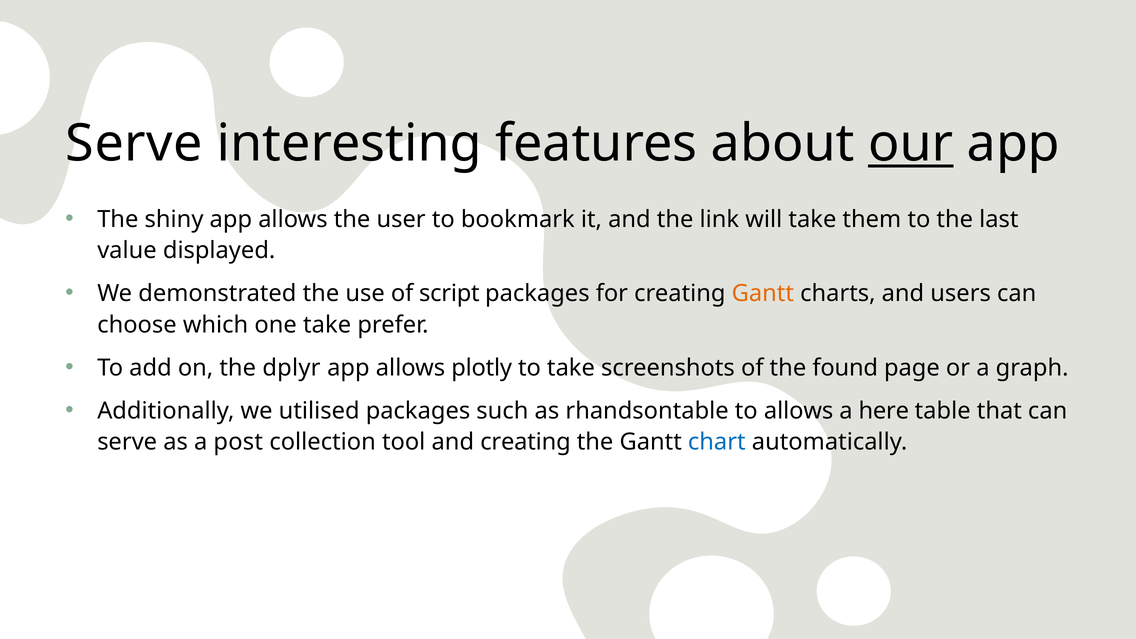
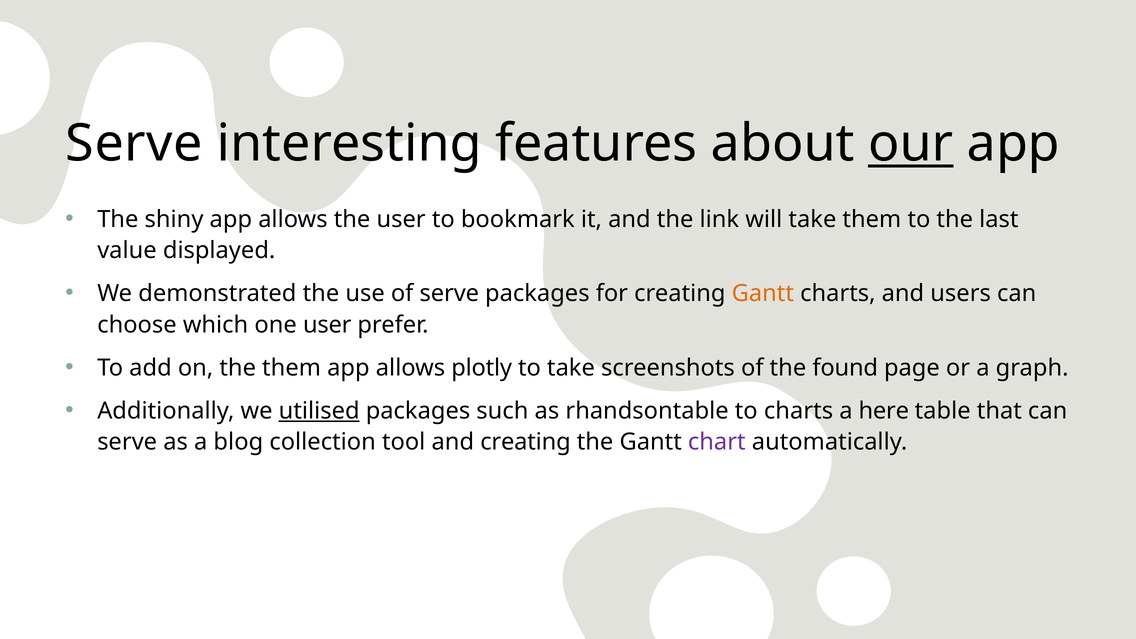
of script: script -> serve
one take: take -> user
the dplyr: dplyr -> them
utilised underline: none -> present
to allows: allows -> charts
post: post -> blog
chart colour: blue -> purple
